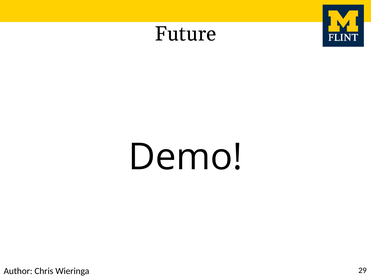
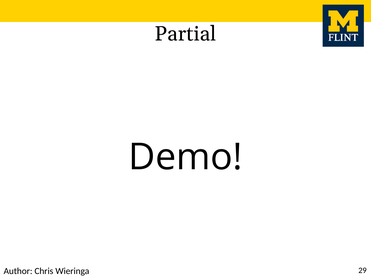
Future: Future -> Partial
